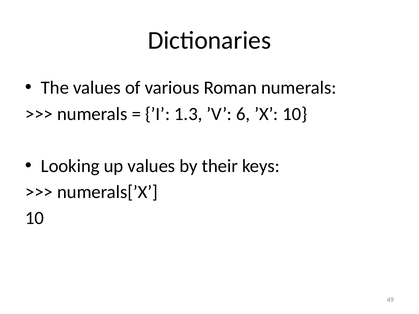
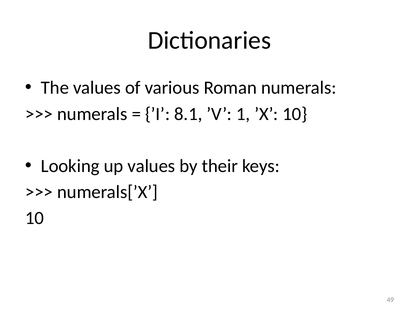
1.3: 1.3 -> 8.1
6: 6 -> 1
